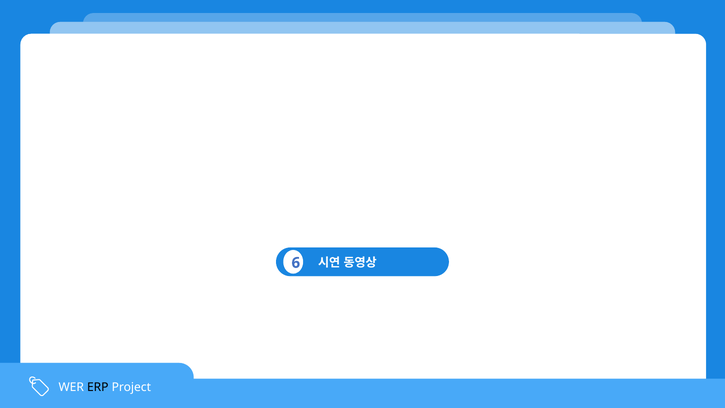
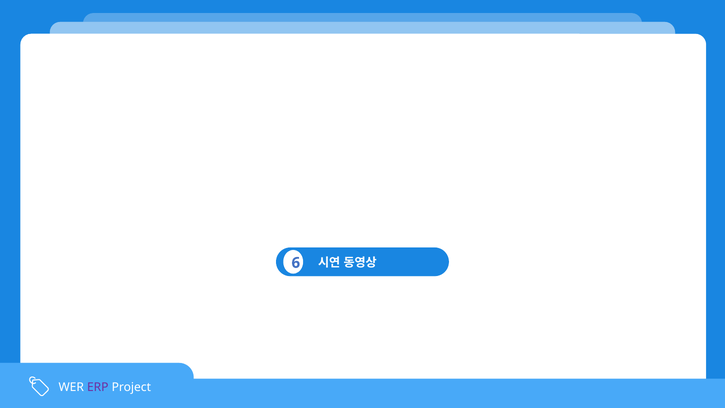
ERP colour: black -> purple
